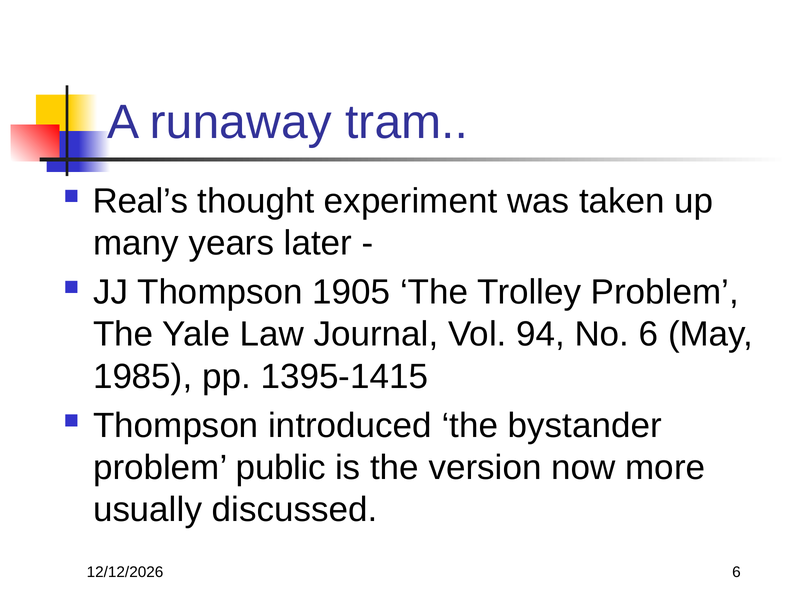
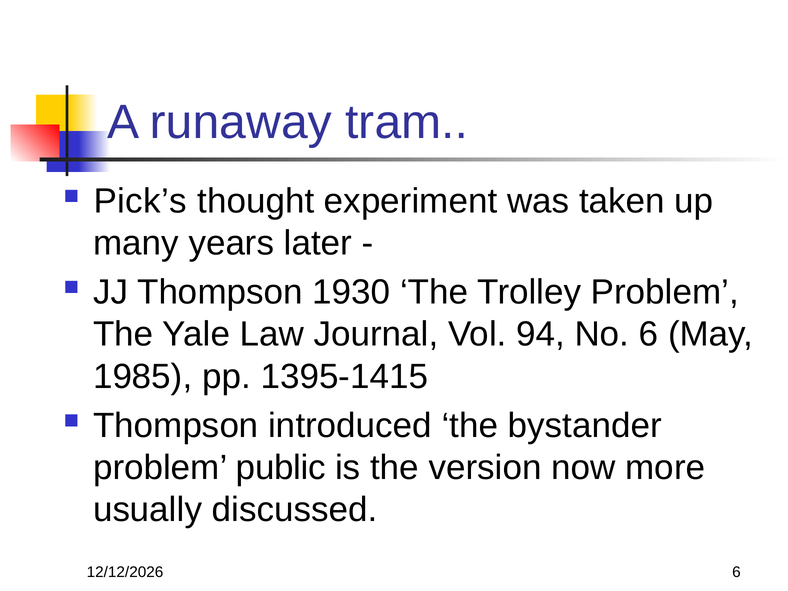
Real’s: Real’s -> Pick’s
1905: 1905 -> 1930
